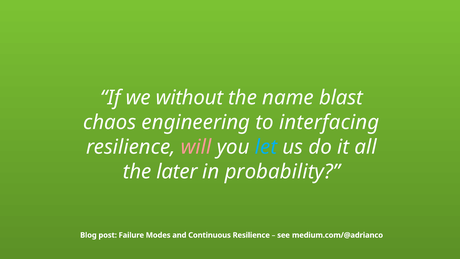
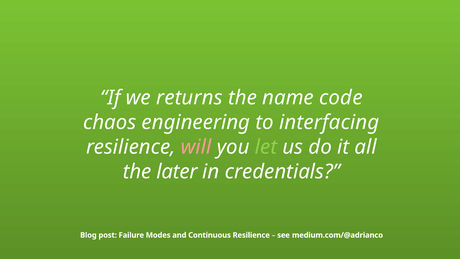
without: without -> returns
blast: blast -> code
let colour: light blue -> light green
probability: probability -> credentials
